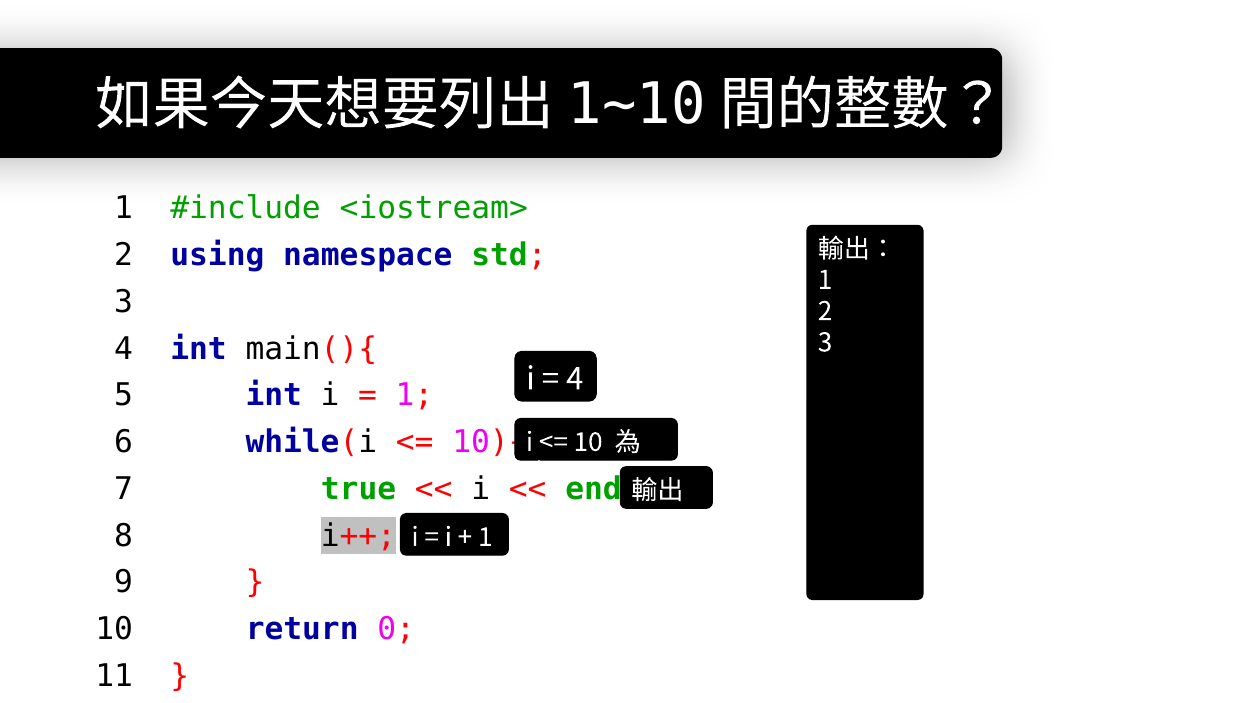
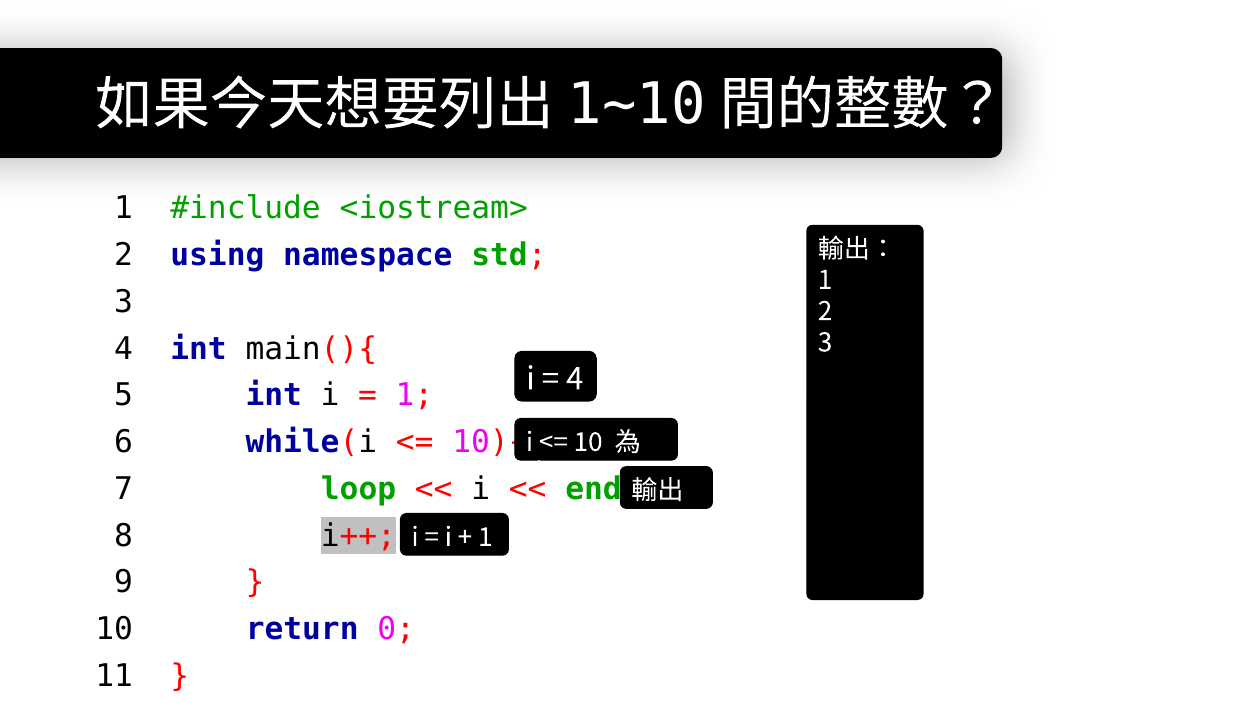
true: true -> loop
